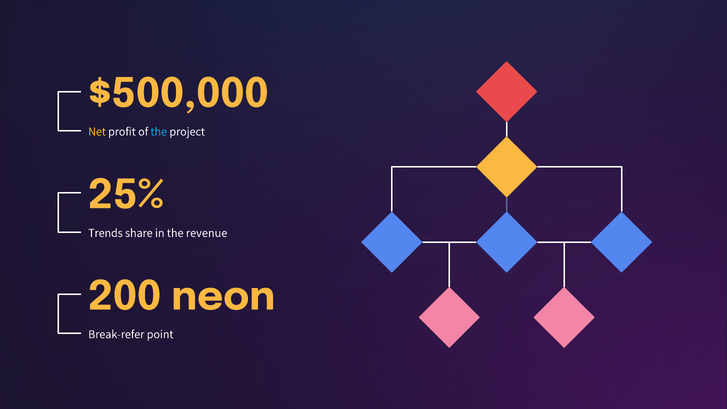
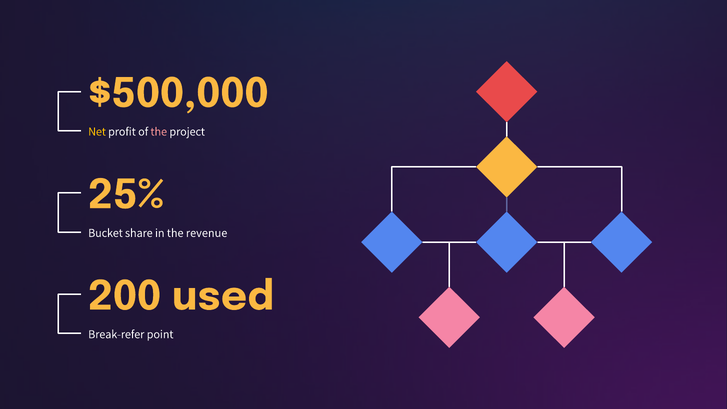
the at (159, 132) colour: light blue -> pink
Trends: Trends -> Bucket
neon: neon -> used
